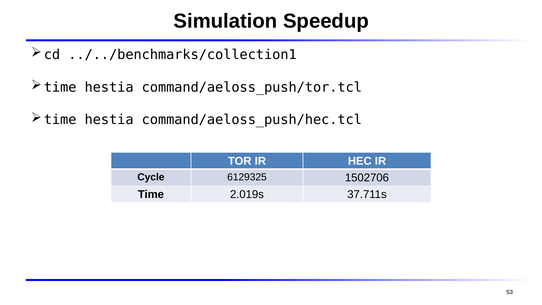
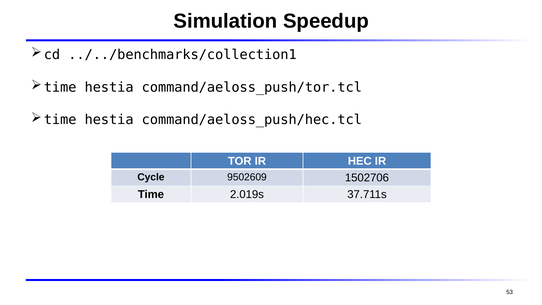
6129325: 6129325 -> 9502609
